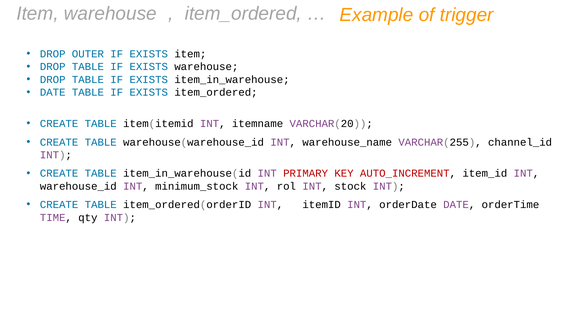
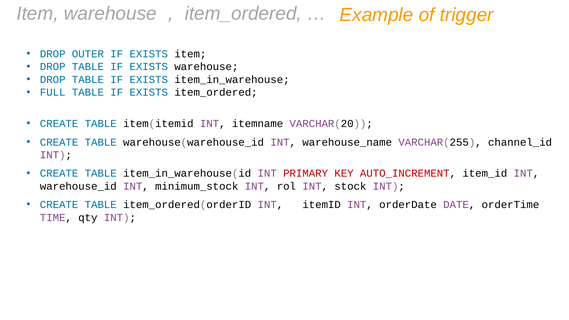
DATE at (53, 92): DATE -> FULL
